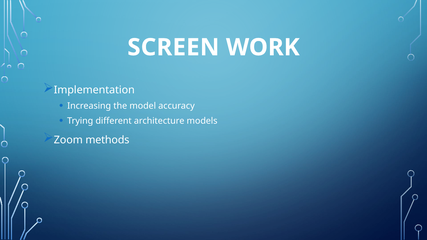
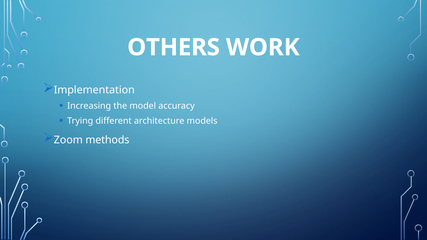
SCREEN: SCREEN -> OTHERS
